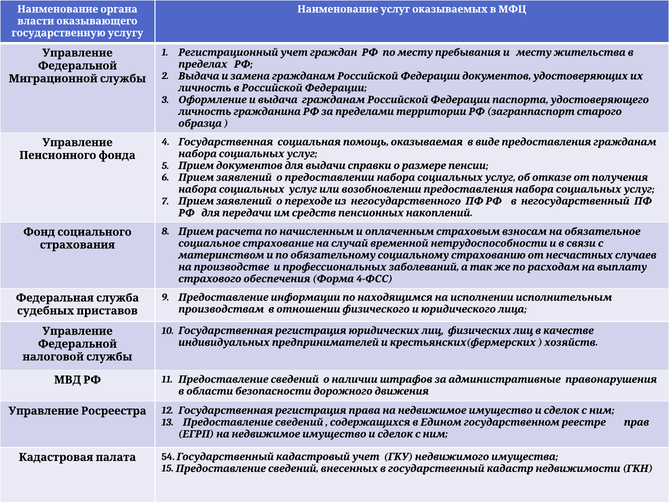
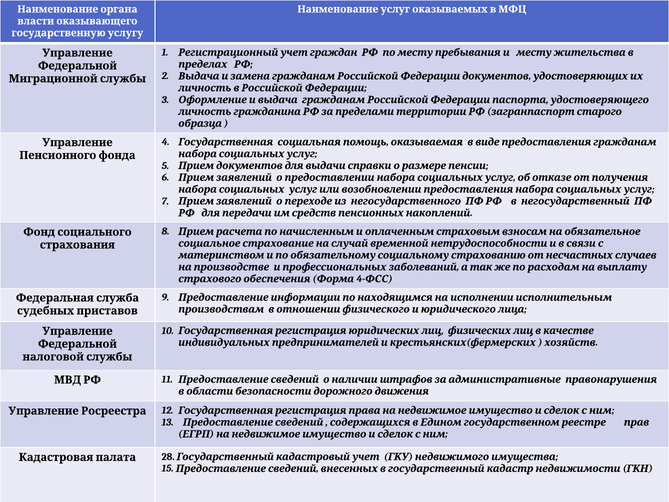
54: 54 -> 28
